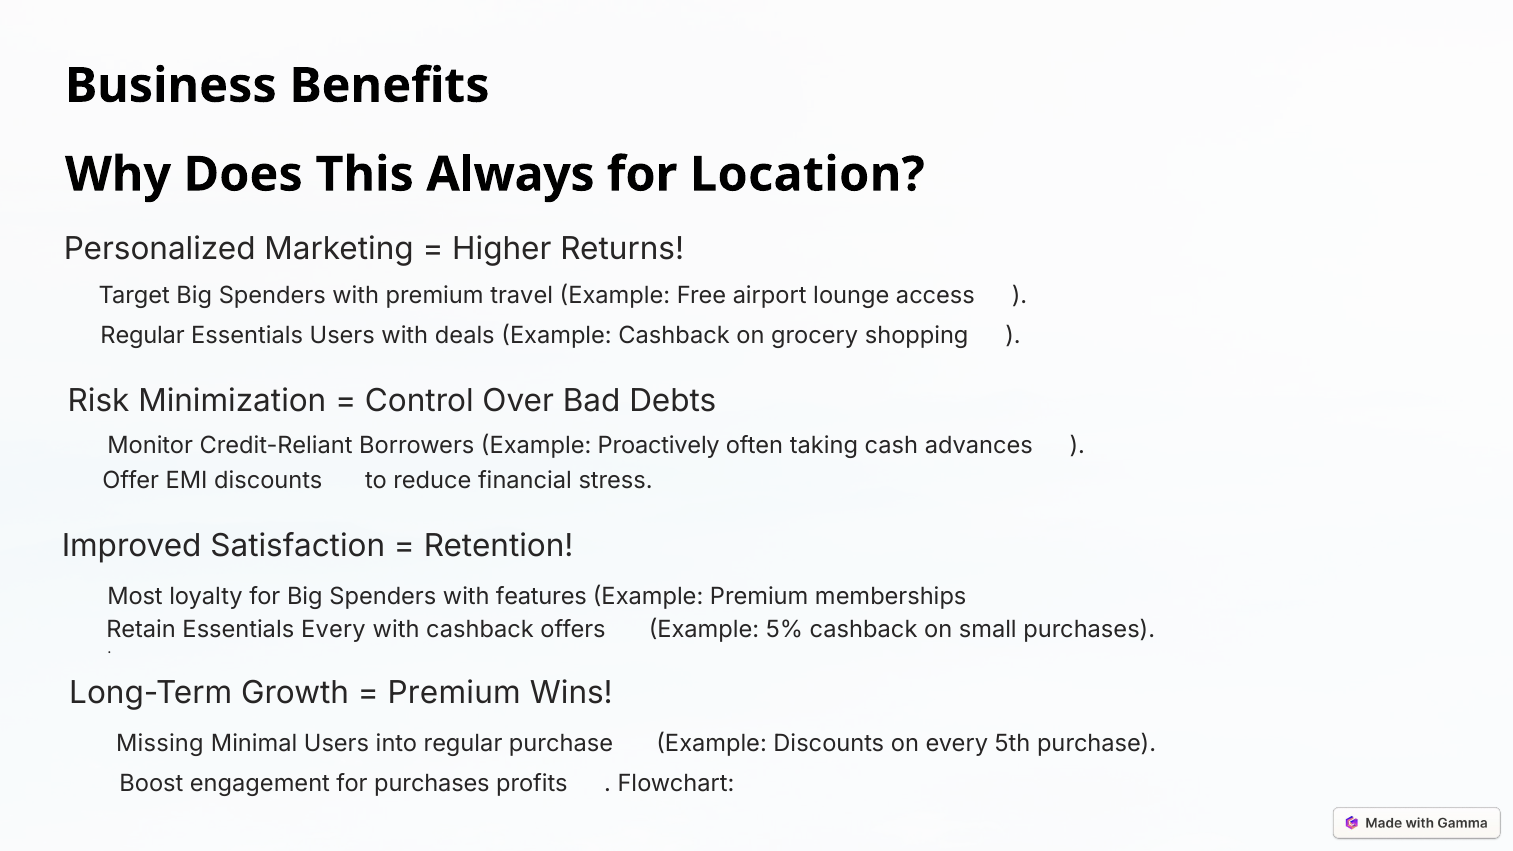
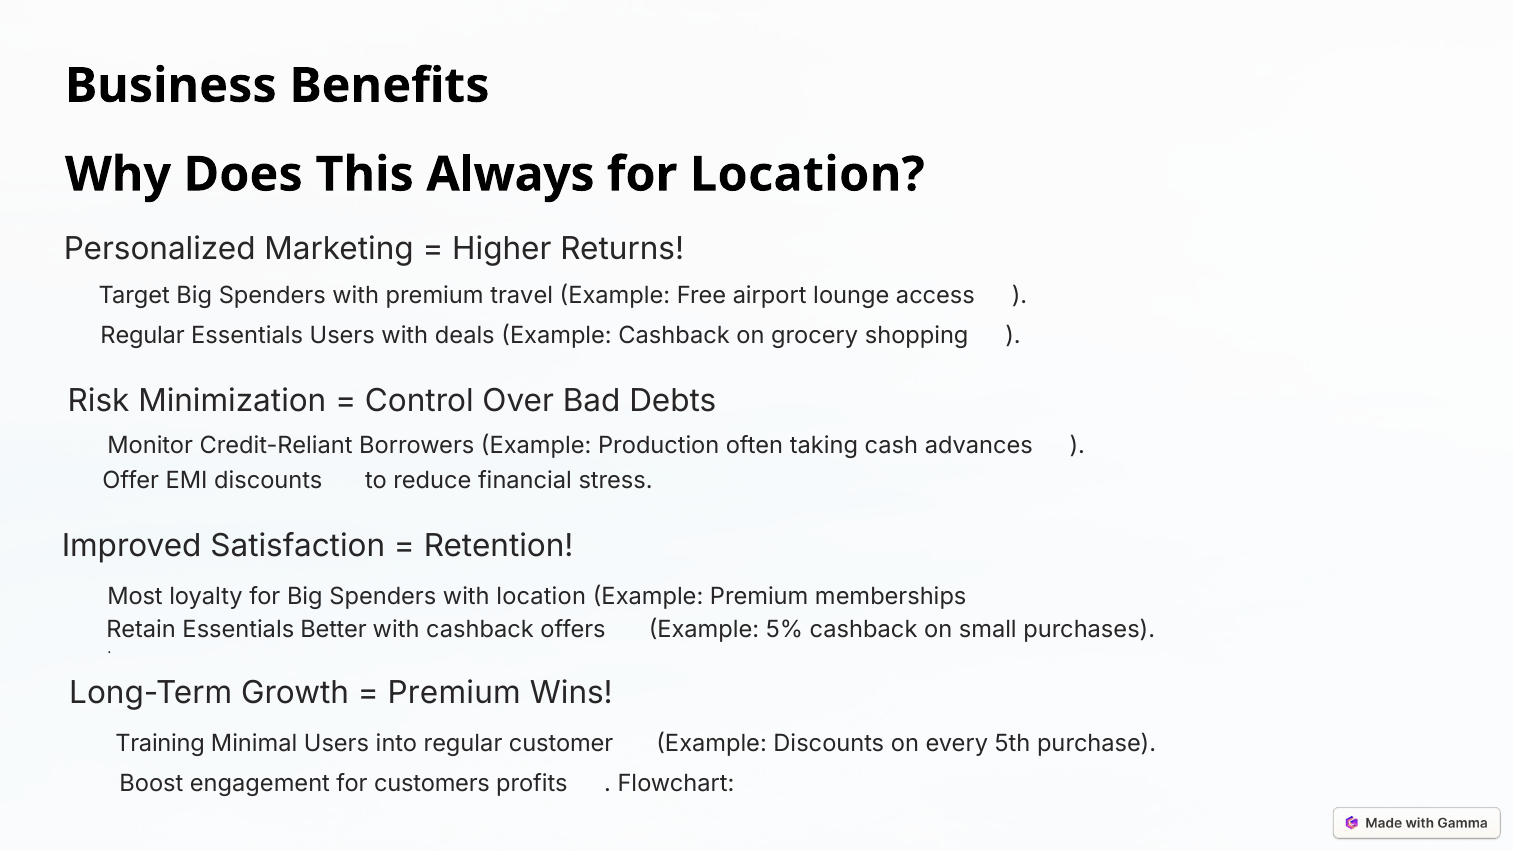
Proactively: Proactively -> Production
with features: features -> location
Essentials Every: Every -> Better
Missing: Missing -> Training
regular purchase: purchase -> customer
for purchases: purchases -> customers
